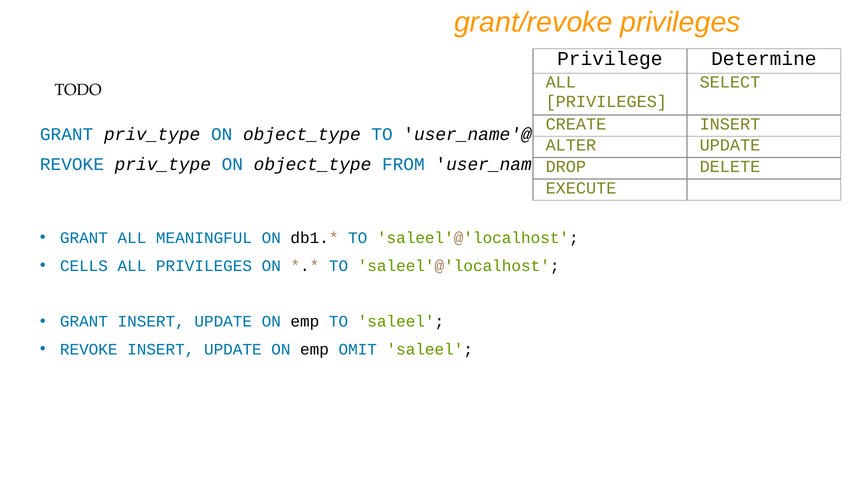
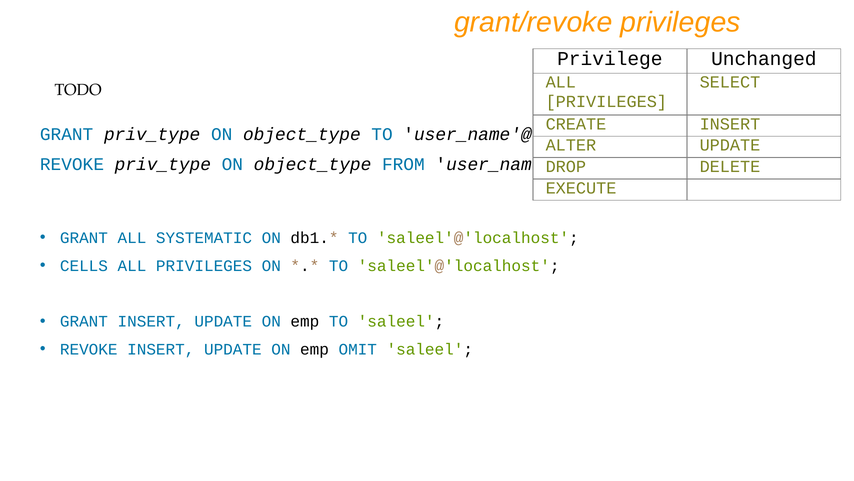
Determine: Determine -> Unchanged
MEANINGFUL: MEANINGFUL -> SYSTEMATIC
